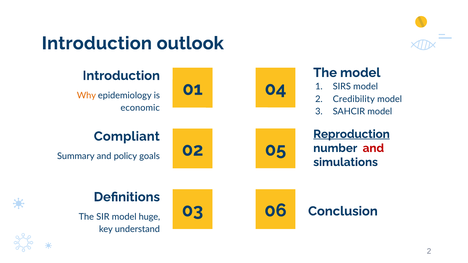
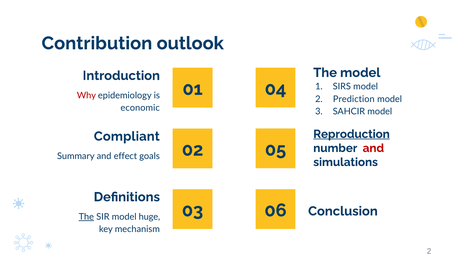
Introduction at (97, 43): Introduction -> Contribution
Why colour: orange -> red
Credibility: Credibility -> Prediction
policy: policy -> effect
The at (86, 217) underline: none -> present
understand: understand -> mechanism
